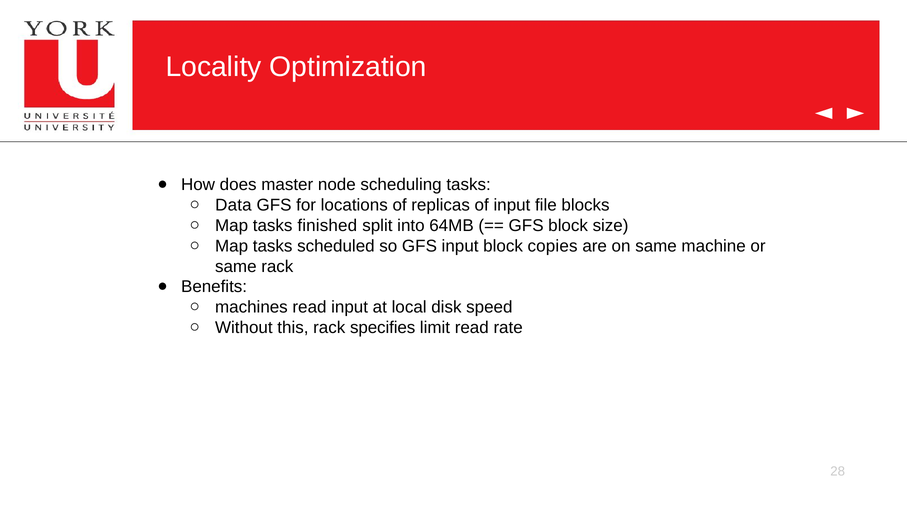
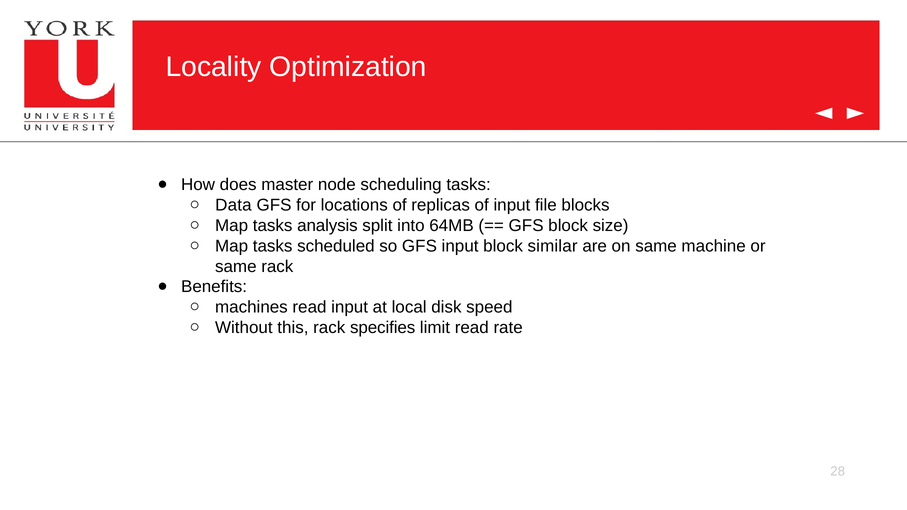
finished: finished -> analysis
copies: copies -> similar
